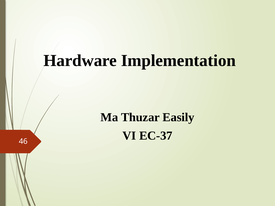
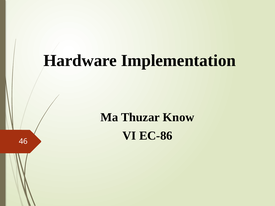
Easily: Easily -> Know
EC-37: EC-37 -> EC-86
